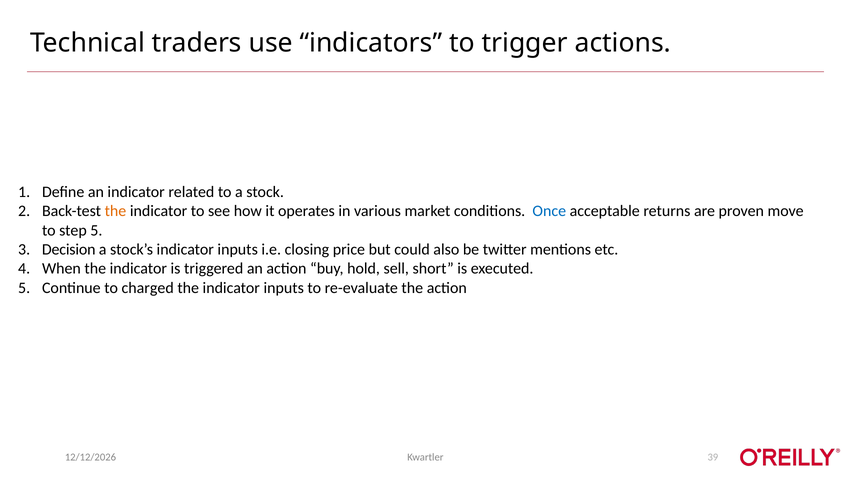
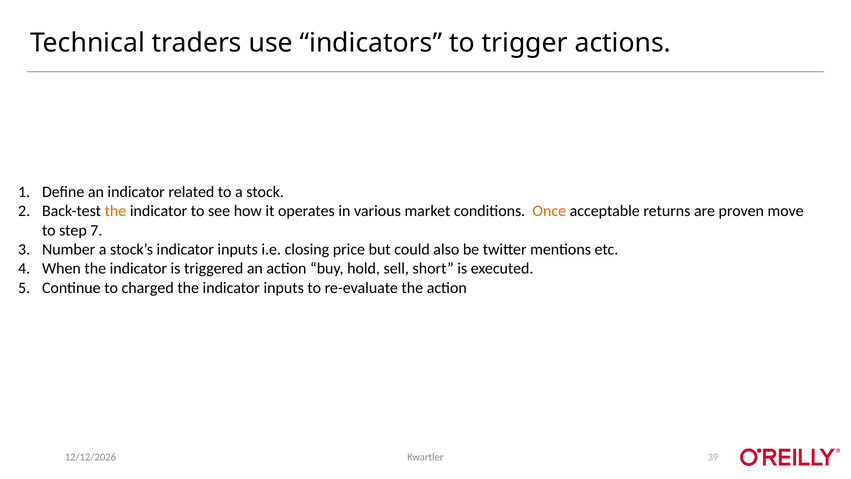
Once colour: blue -> orange
step 5: 5 -> 7
Decision: Decision -> Number
